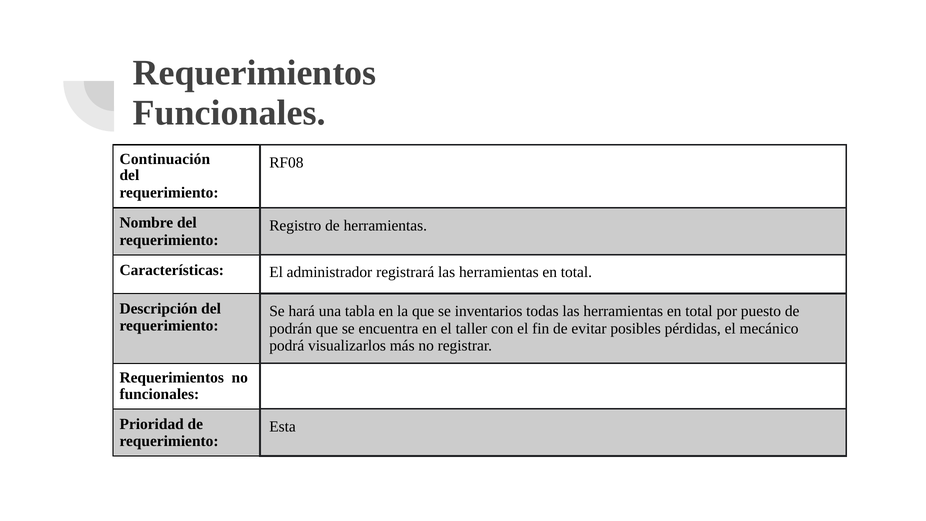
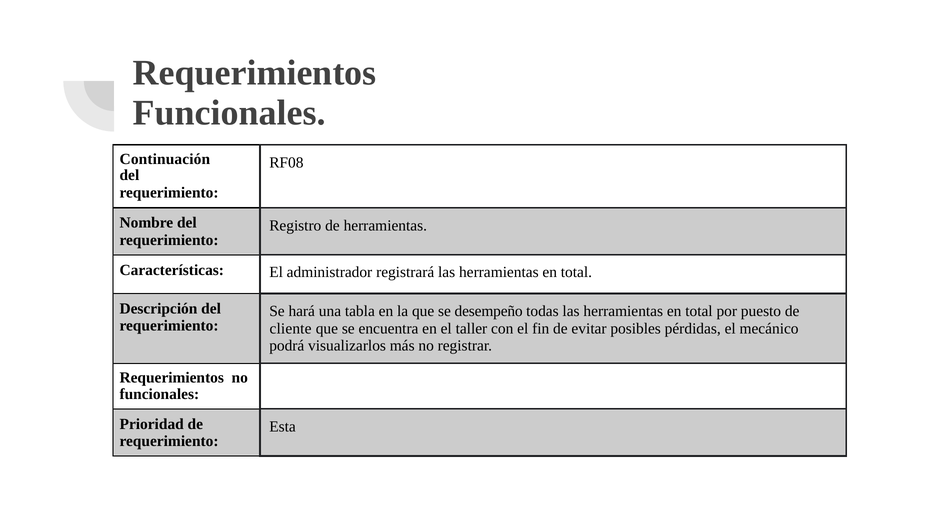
inventarios: inventarios -> desempeño
podrán: podrán -> cliente
